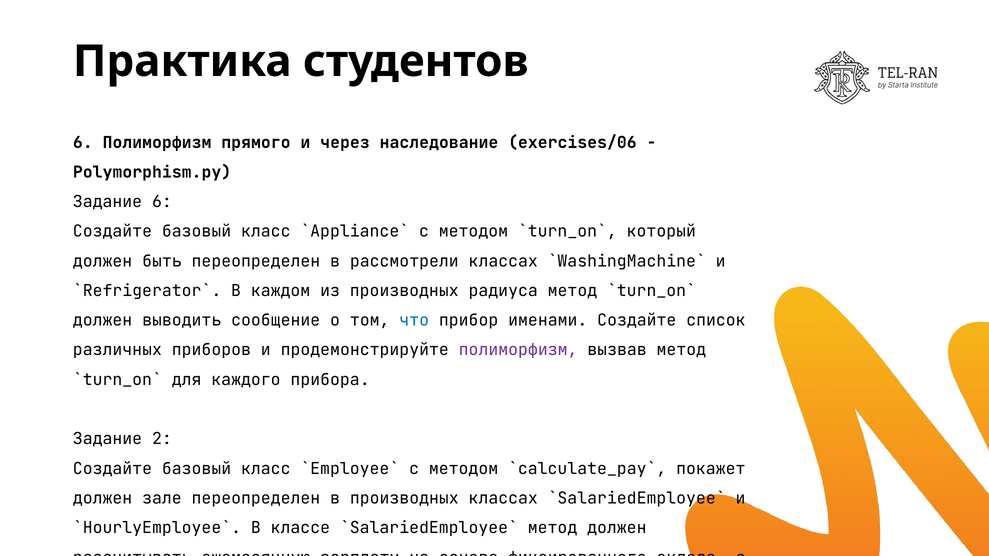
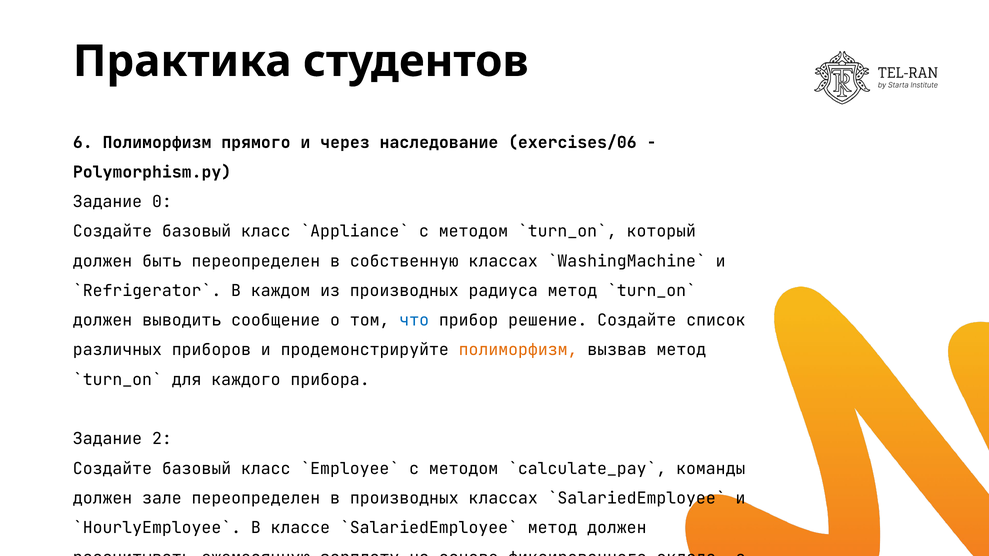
Задание 6: 6 -> 0
рассмотрели: рассмотрели -> собственную
именами: именами -> решение
полиморфизм at (518, 350) colour: purple -> orange
покажет: покажет -> команды
